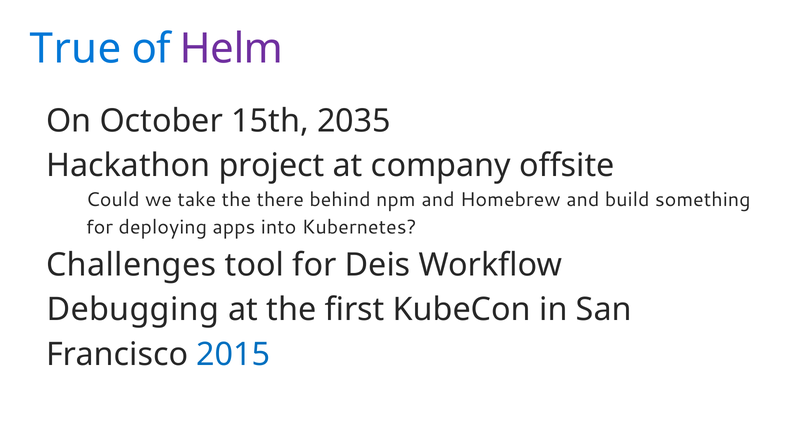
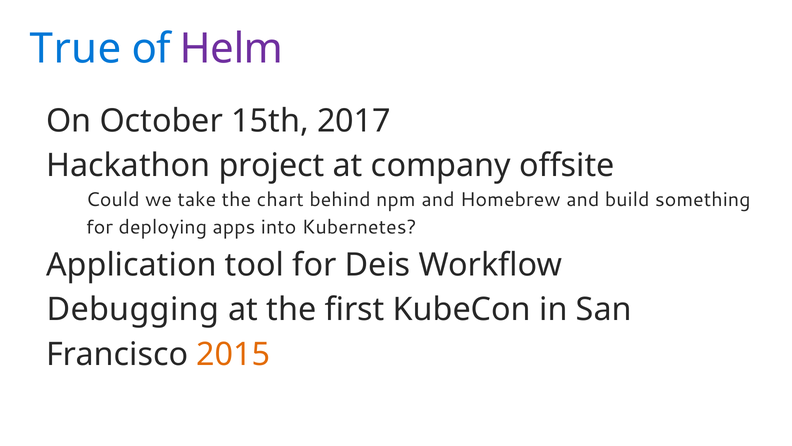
2035: 2035 -> 2017
there: there -> chart
Challenges: Challenges -> Application
2015 colour: blue -> orange
